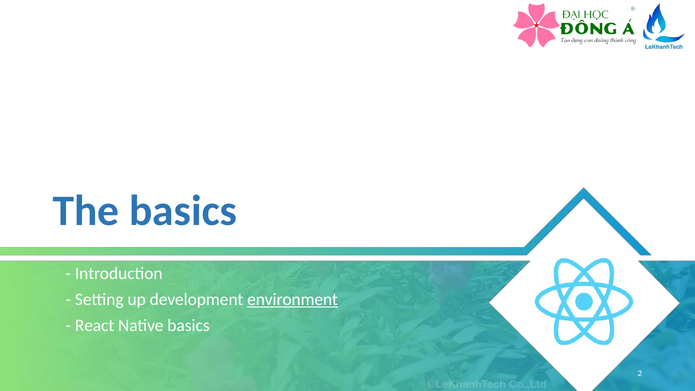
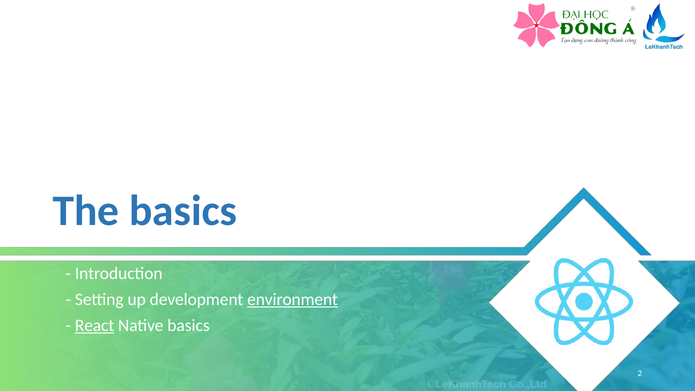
React underline: none -> present
